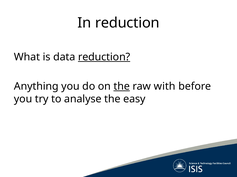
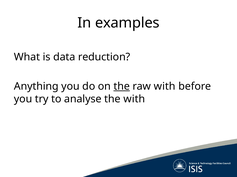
In reduction: reduction -> examples
reduction at (104, 57) underline: present -> none
the easy: easy -> with
